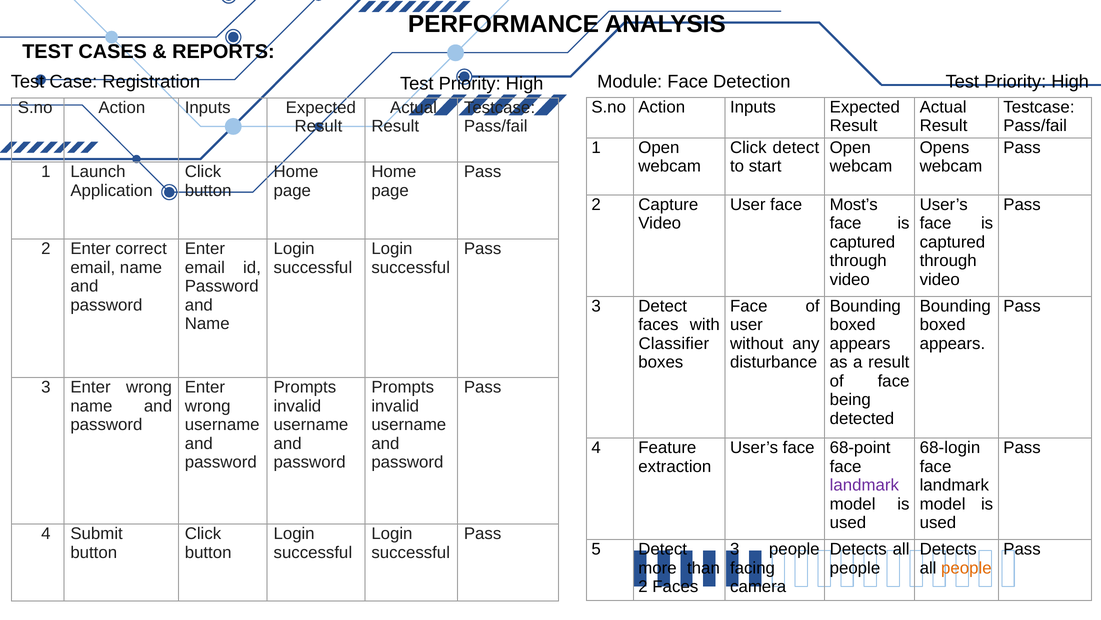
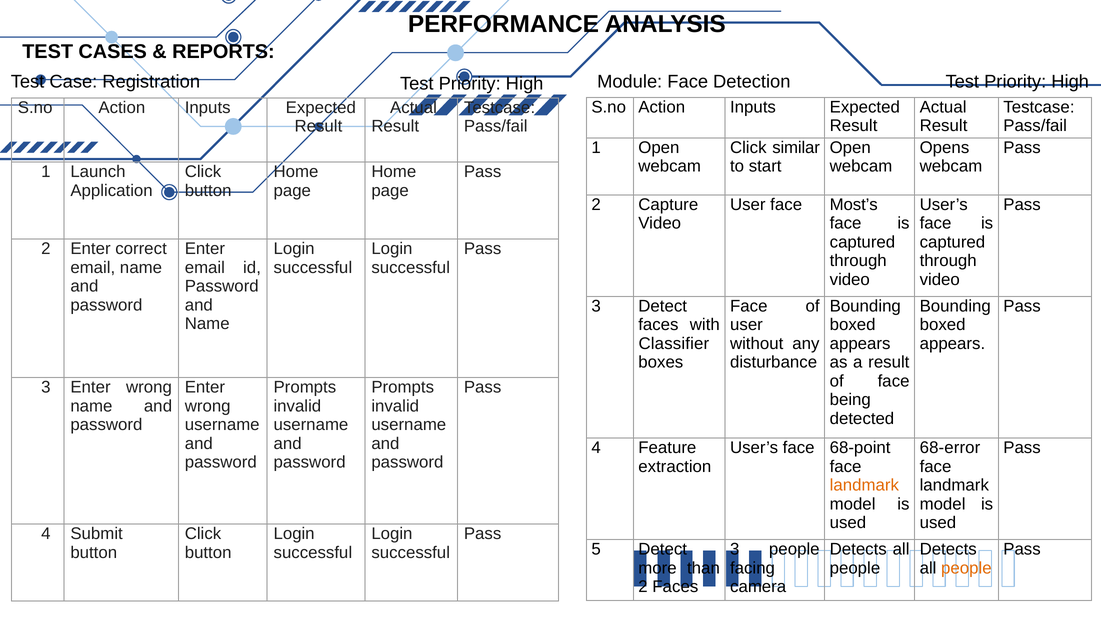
Click detect: detect -> similar
68-login: 68-login -> 68-error
landmark at (864, 485) colour: purple -> orange
